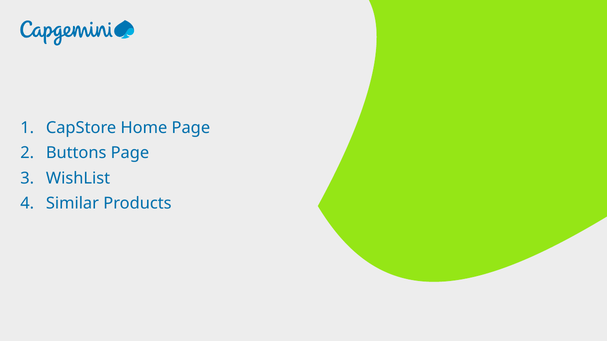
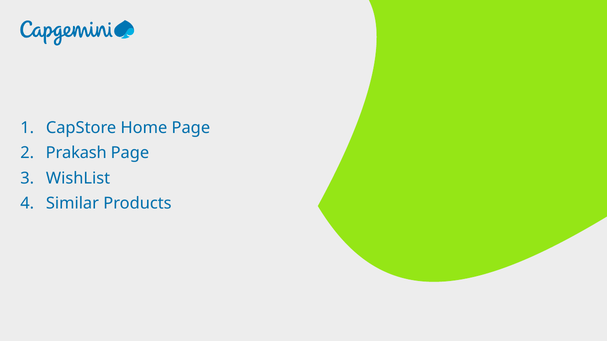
Buttons: Buttons -> Prakash
